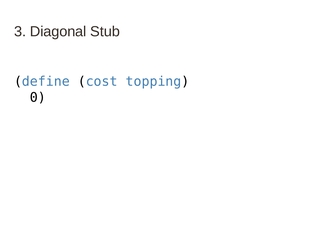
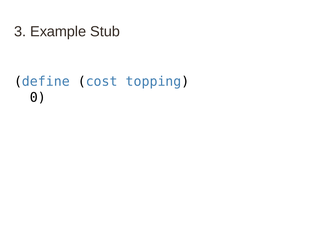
Diagonal: Diagonal -> Example
